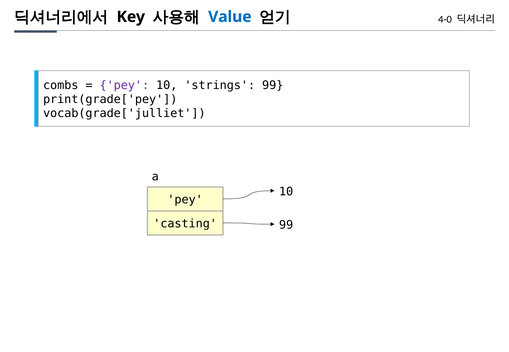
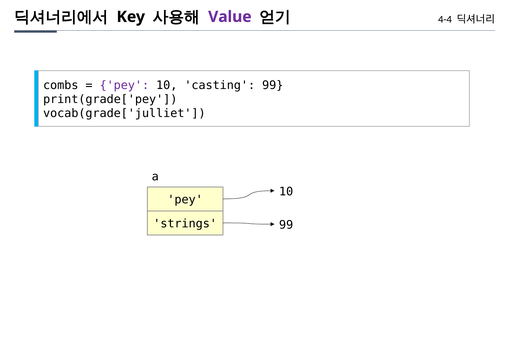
Value colour: blue -> purple
4-0: 4-0 -> 4-4
strings: strings -> casting
casting: casting -> strings
